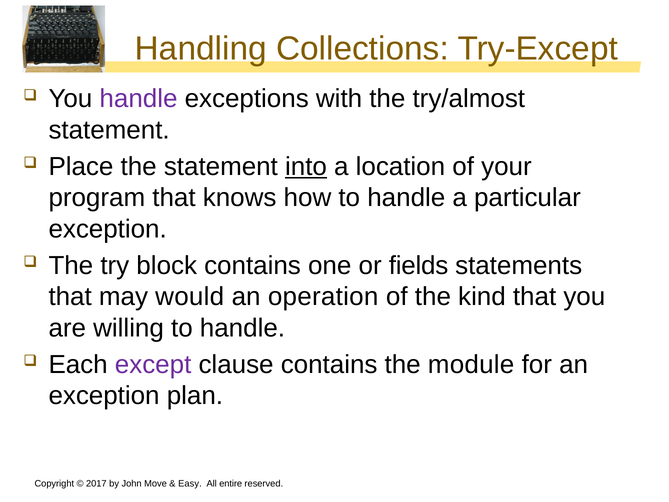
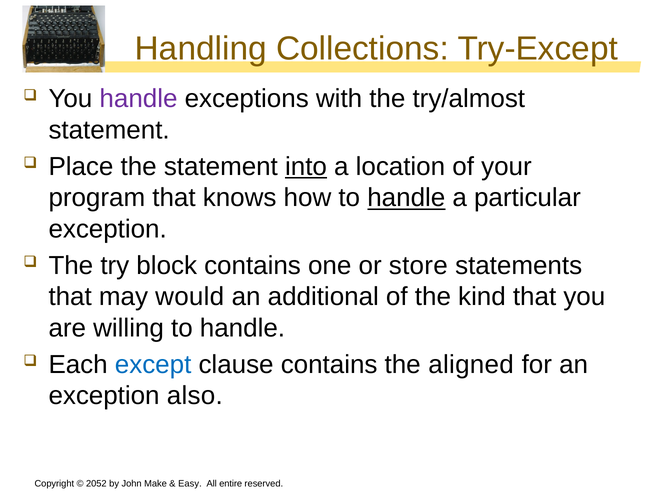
handle at (406, 198) underline: none -> present
fields: fields -> store
operation: operation -> additional
except colour: purple -> blue
module: module -> aligned
plan: plan -> also
2017: 2017 -> 2052
Move: Move -> Make
